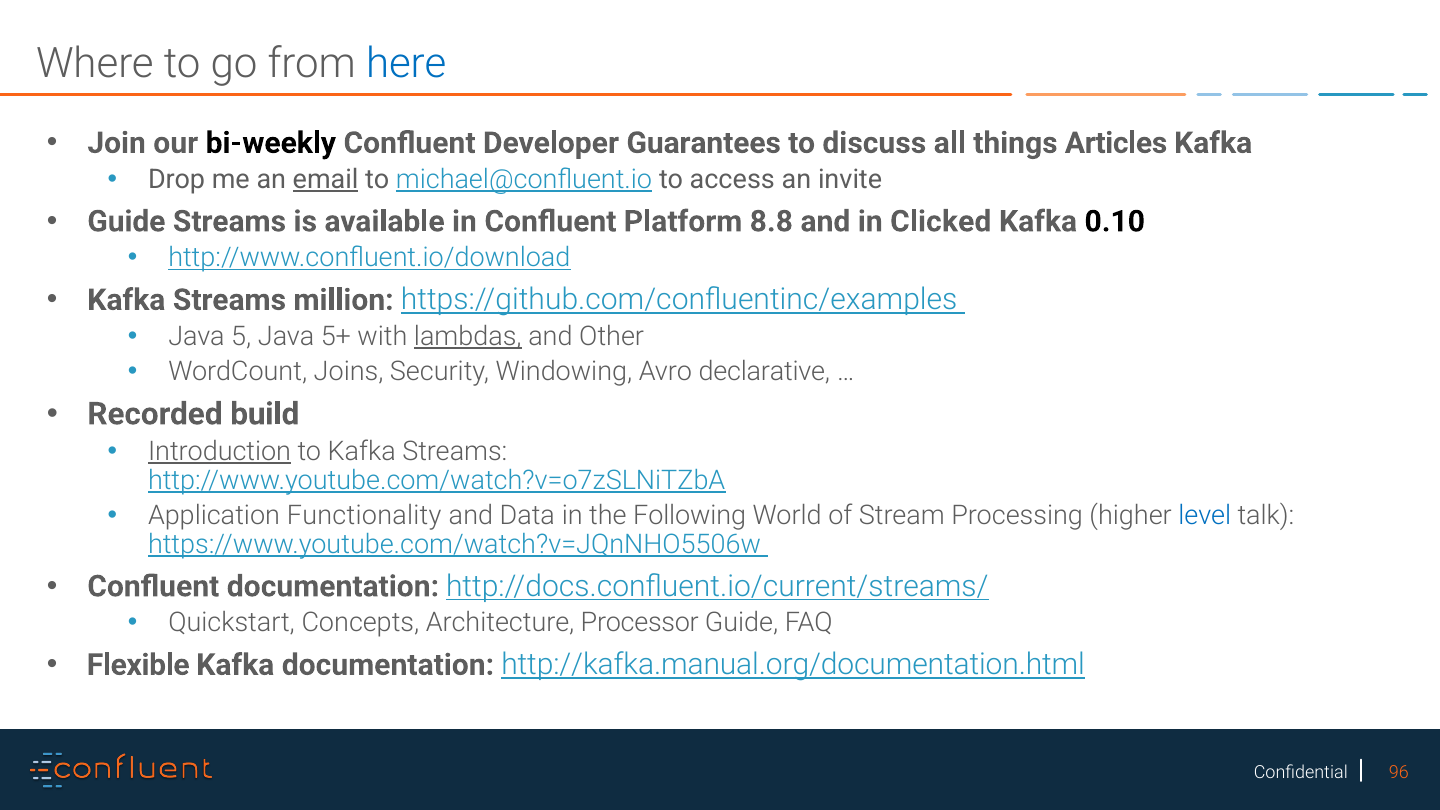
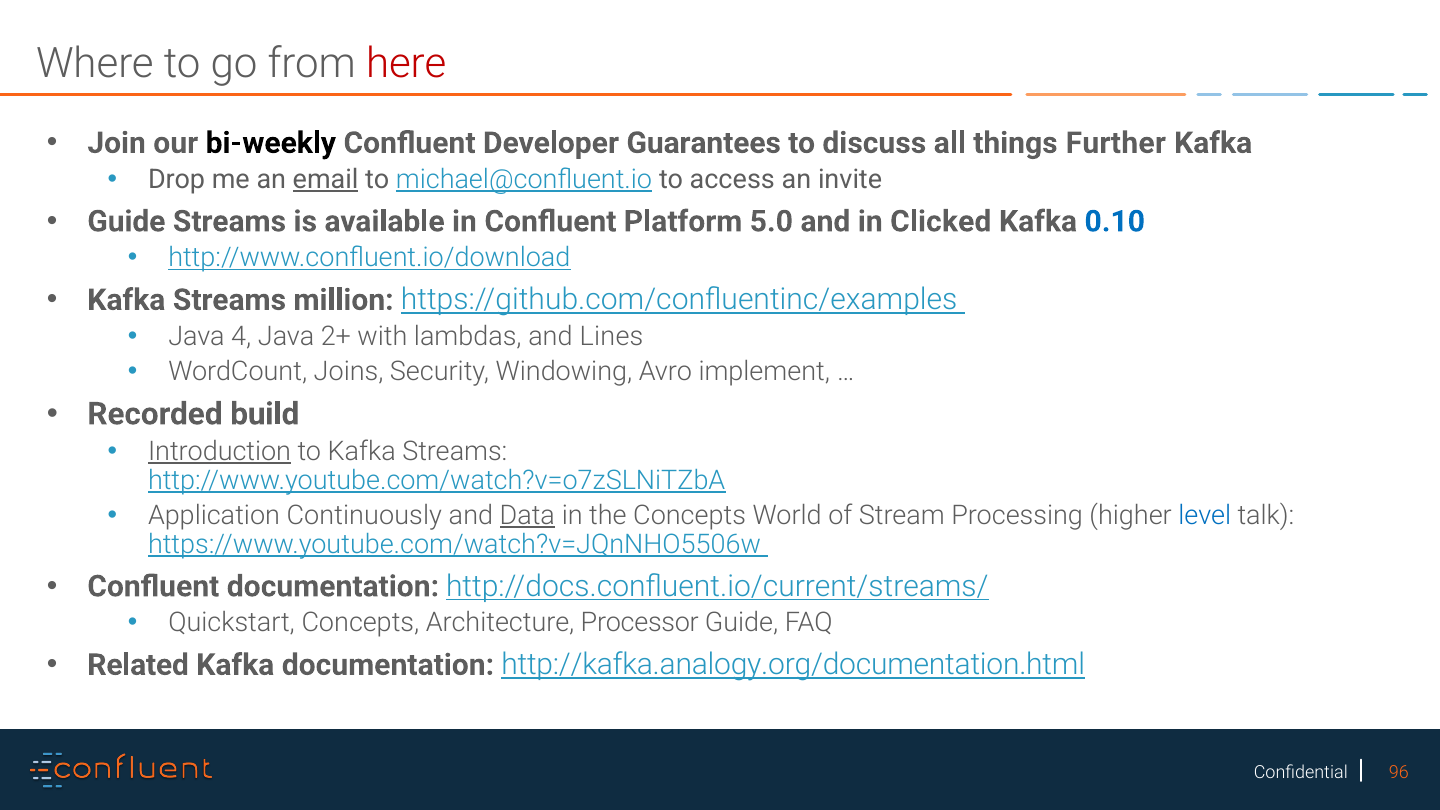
here colour: blue -> red
Articles: Articles -> Further
8.8: 8.8 -> 5.0
0.10 colour: black -> blue
5: 5 -> 4
5+: 5+ -> 2+
lambdas underline: present -> none
Other: Other -> Lines
declarative: declarative -> implement
Functionality: Functionality -> Continuously
Data underline: none -> present
the Following: Following -> Concepts
Flexible: Flexible -> Related
http://kafka.manual.org/documentation.html: http://kafka.manual.org/documentation.html -> http://kafka.analogy.org/documentation.html
